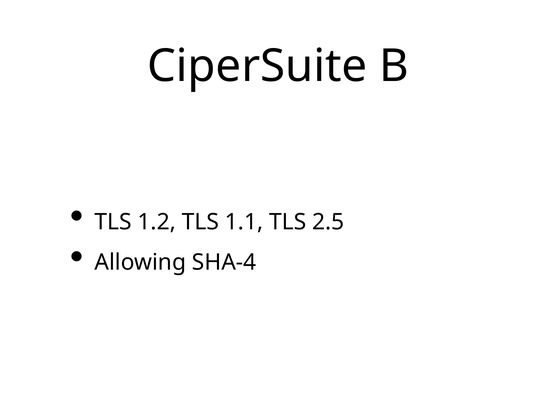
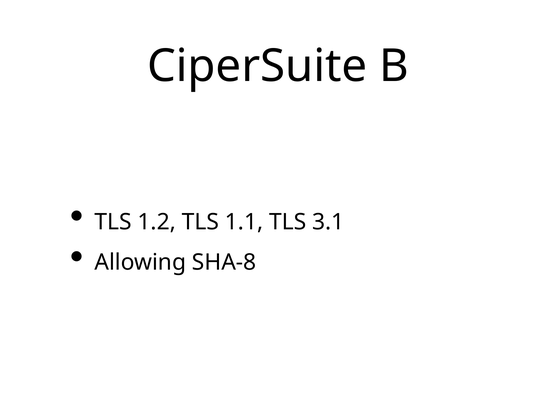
2.5: 2.5 -> 3.1
SHA-4: SHA-4 -> SHA-8
